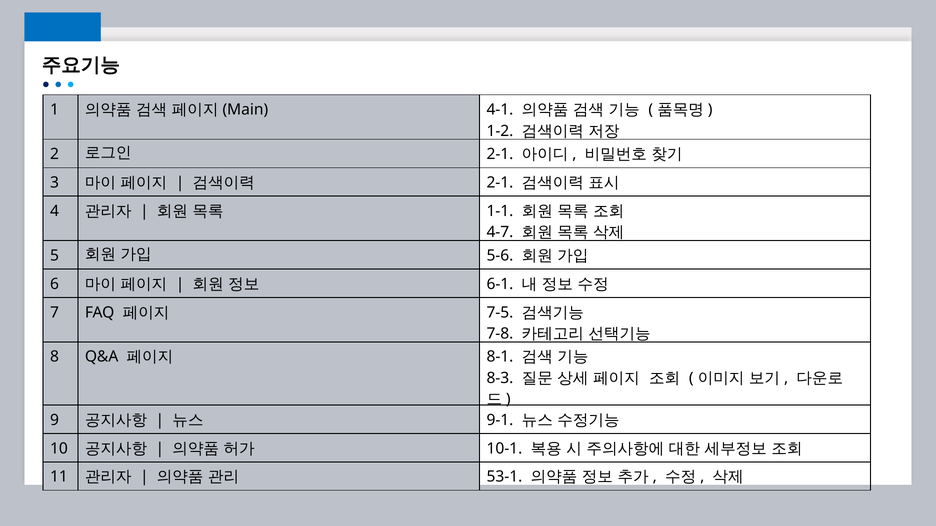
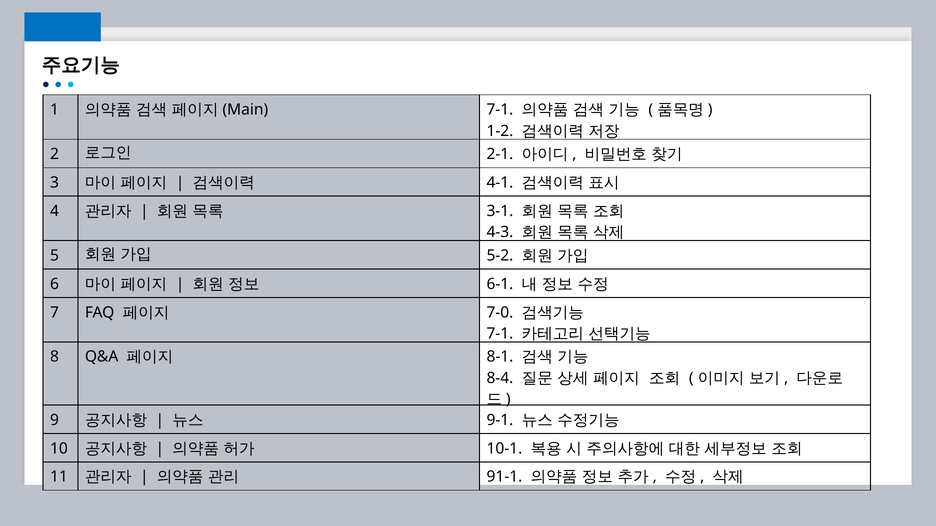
4-1 at (500, 110): 4-1 -> 7-1
2-1 at (500, 183): 2-1 -> 4-1
1-1: 1-1 -> 3-1
4-7: 4-7 -> 4-3
5-6: 5-6 -> 5-2
7-5: 7-5 -> 7-0
7-8 at (500, 334): 7-8 -> 7-1
8-3: 8-3 -> 8-4
53-1: 53-1 -> 91-1
